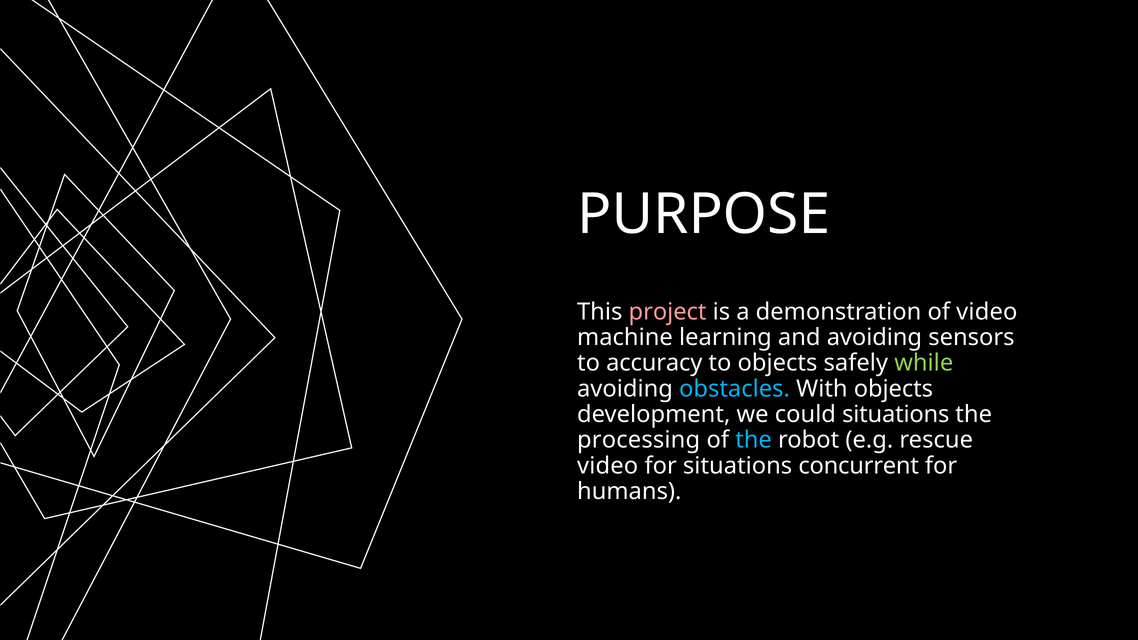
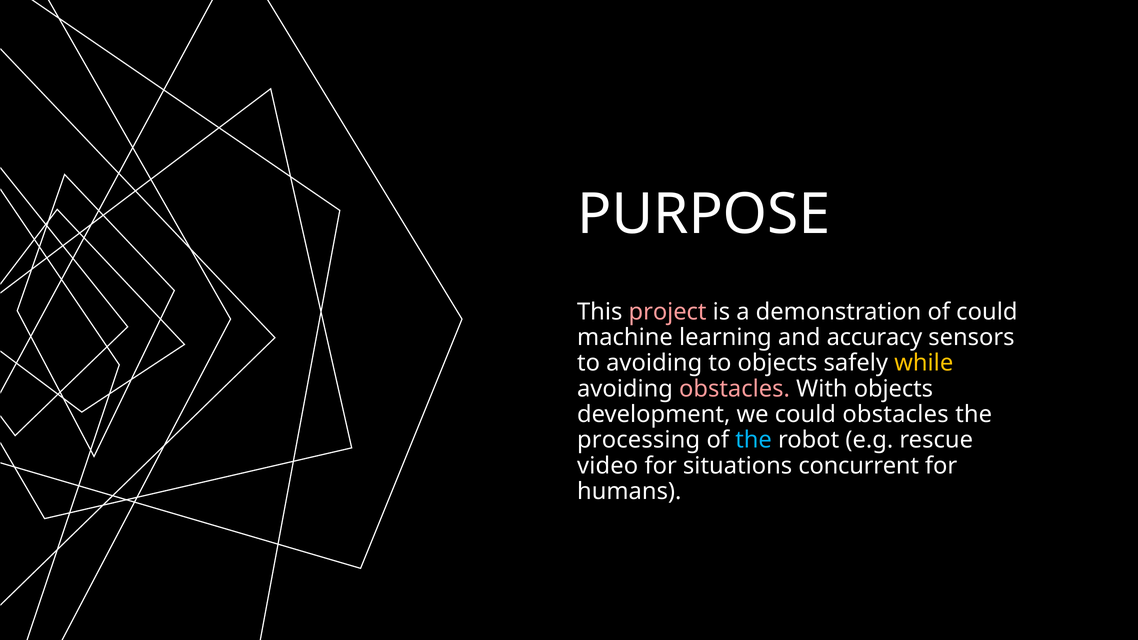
of video: video -> could
and avoiding: avoiding -> accuracy
to accuracy: accuracy -> avoiding
while colour: light green -> yellow
obstacles at (735, 389) colour: light blue -> pink
could situations: situations -> obstacles
